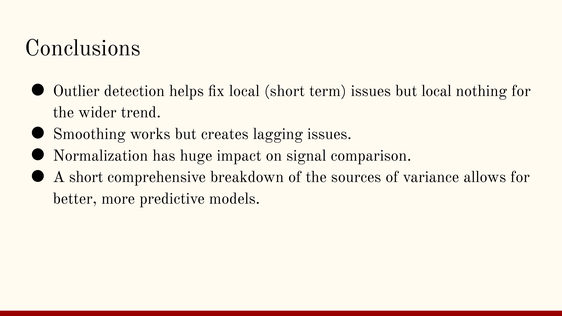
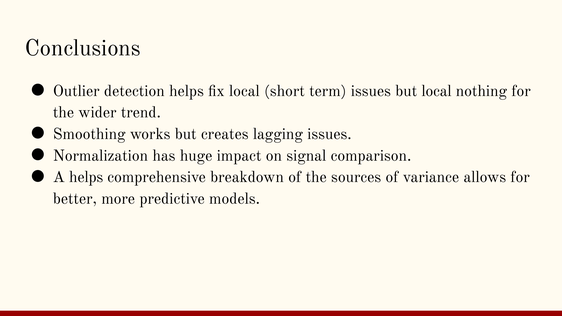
A short: short -> helps
